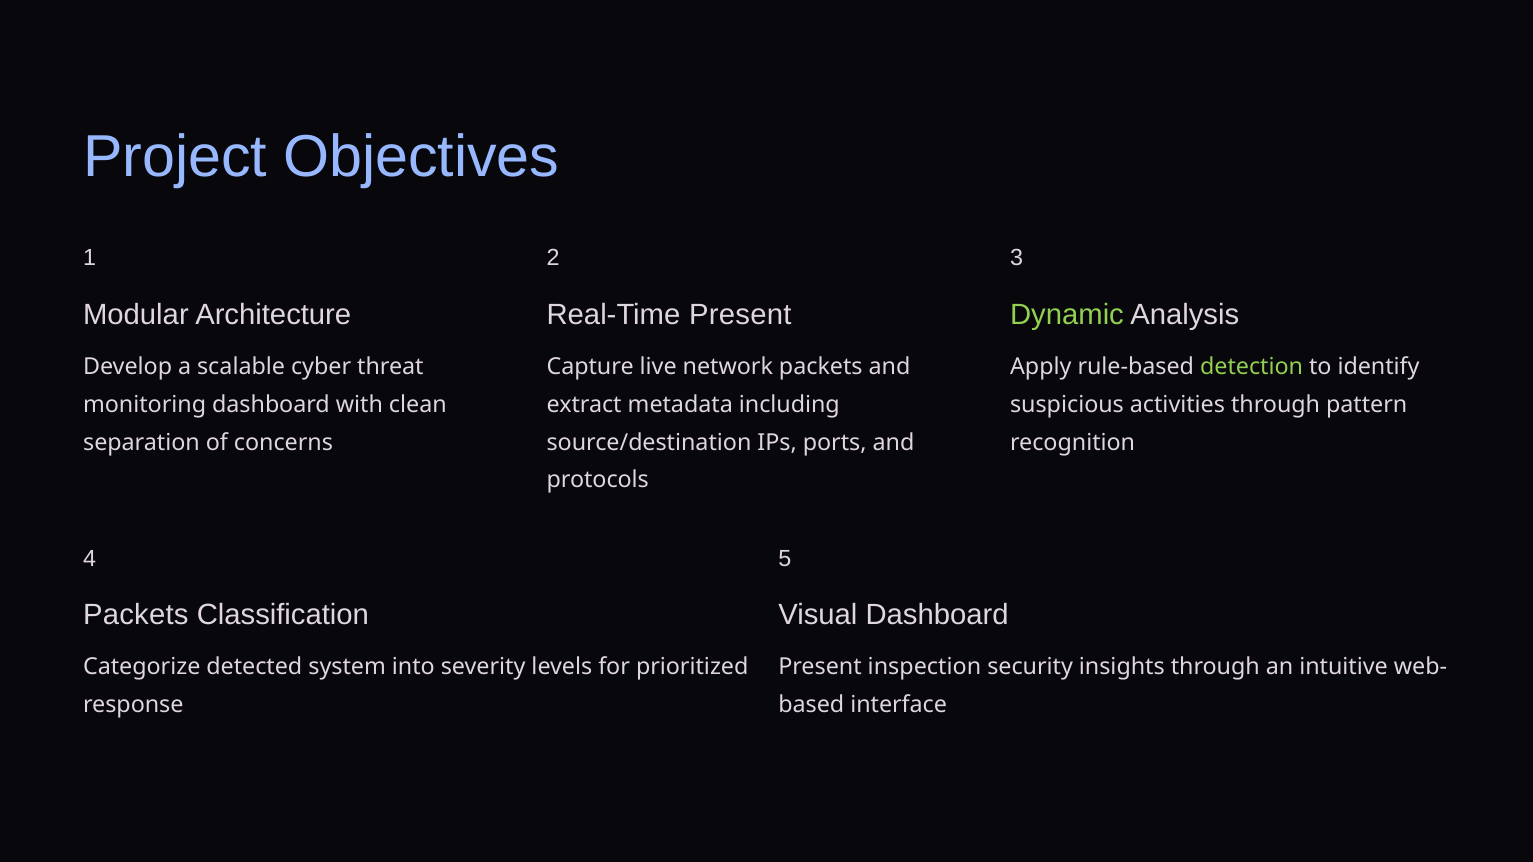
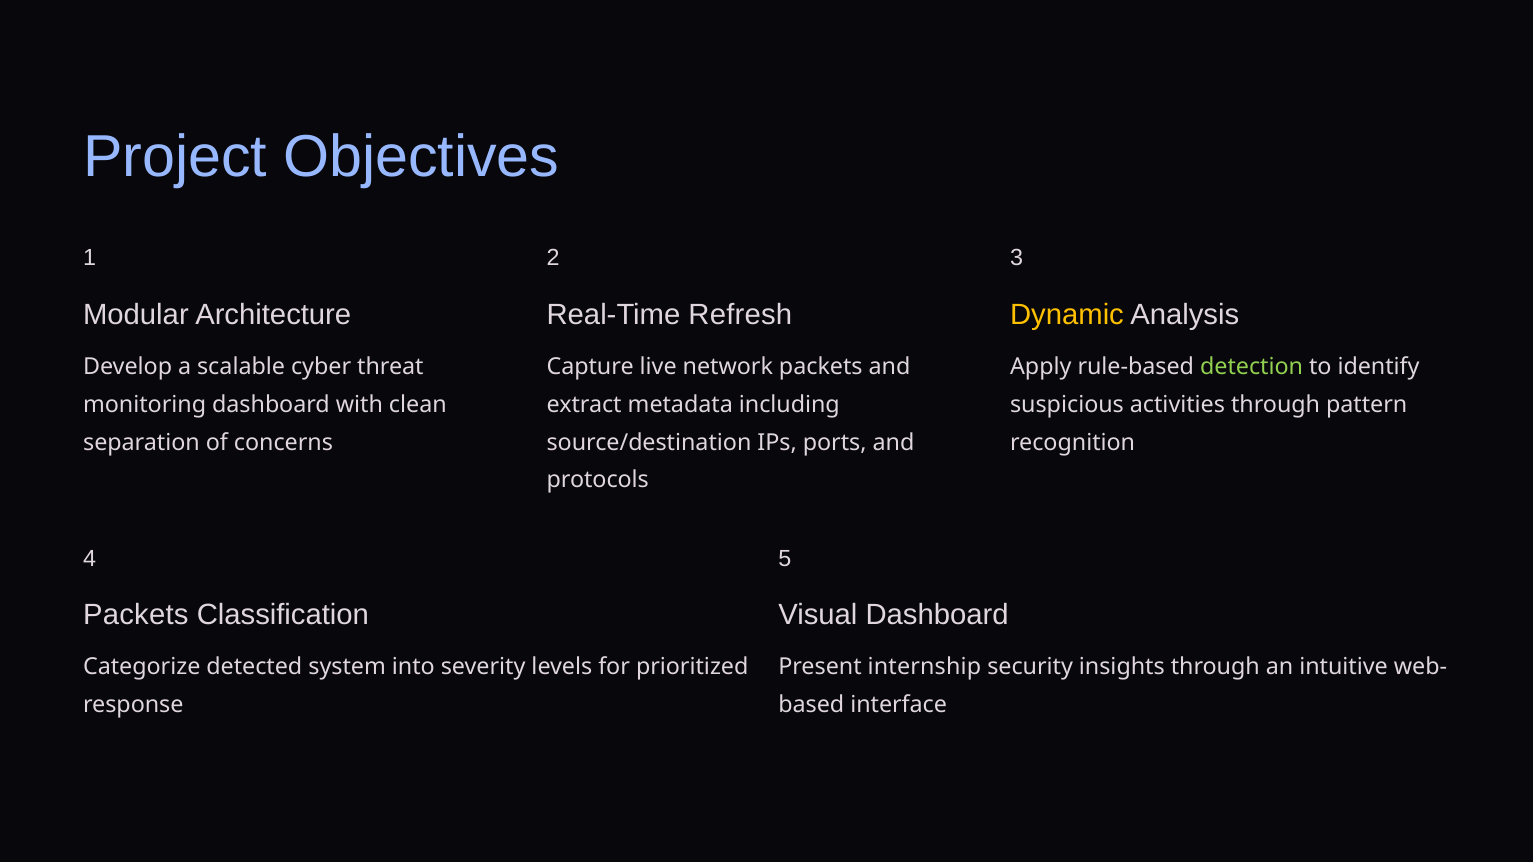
Real-Time Present: Present -> Refresh
Dynamic colour: light green -> yellow
inspection: inspection -> internship
